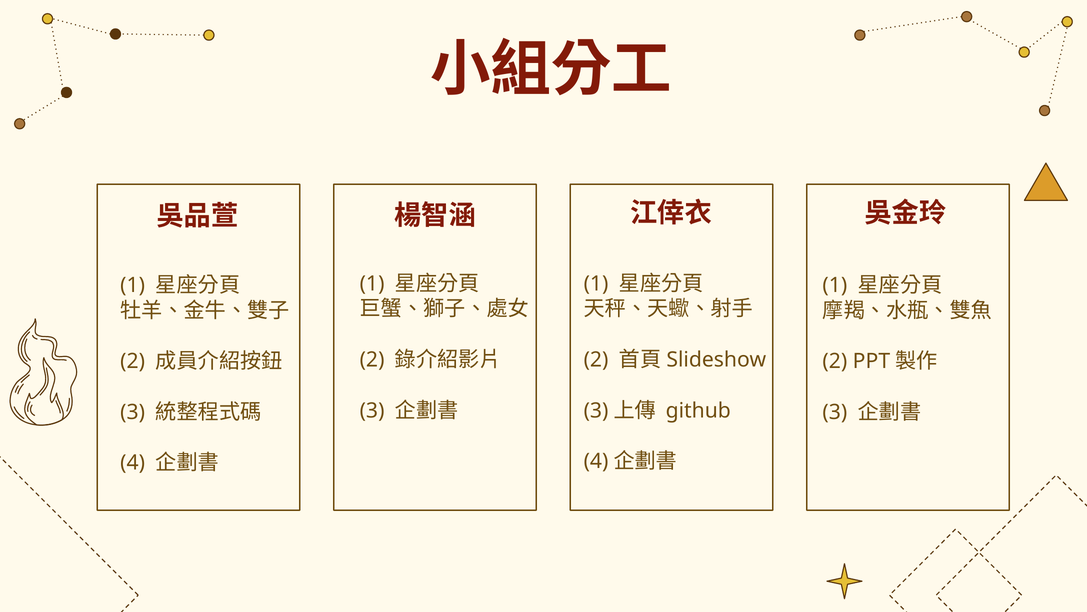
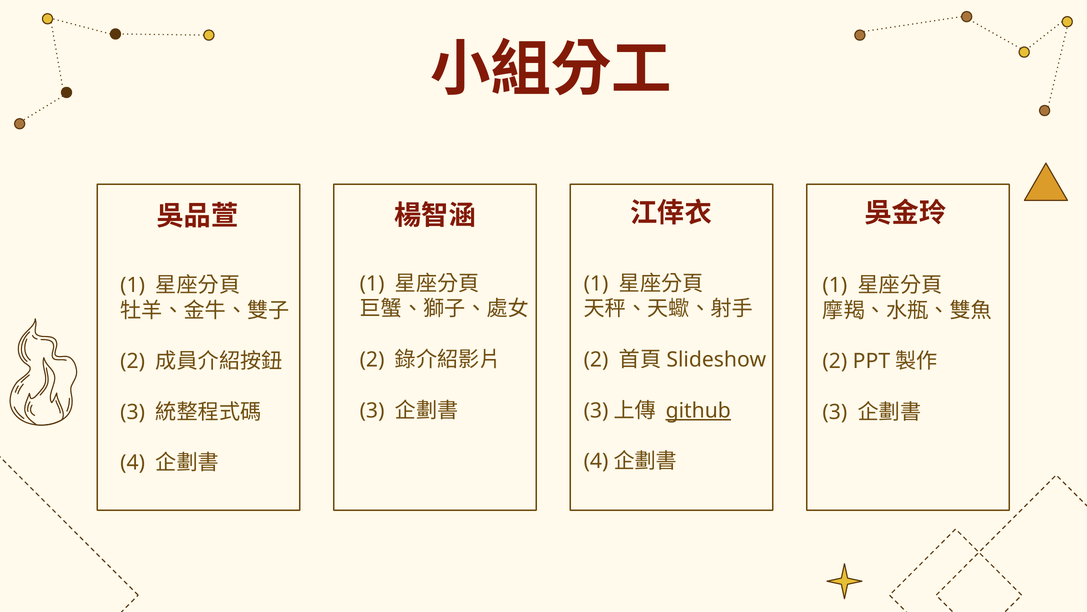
github underline: none -> present
